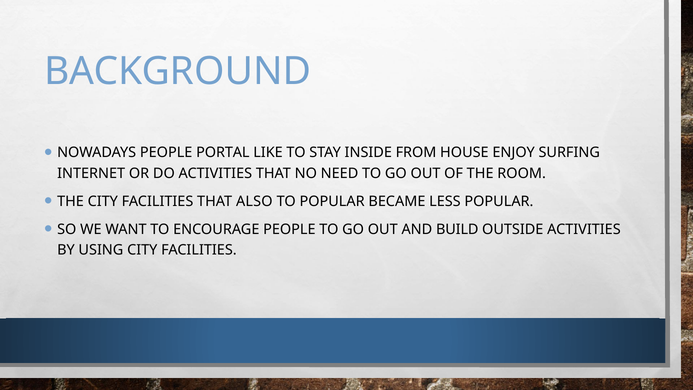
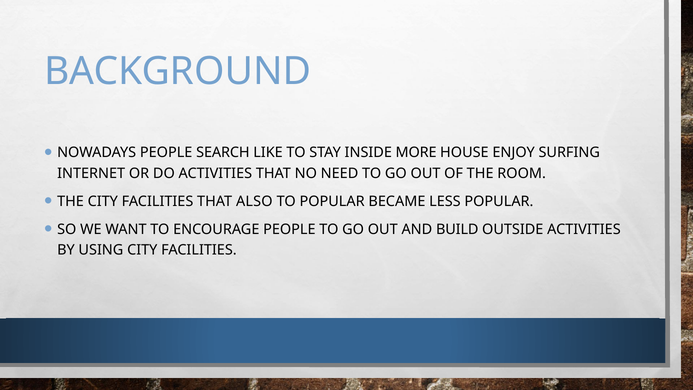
PORTAL: PORTAL -> SEARCH
FROM: FROM -> MORE
